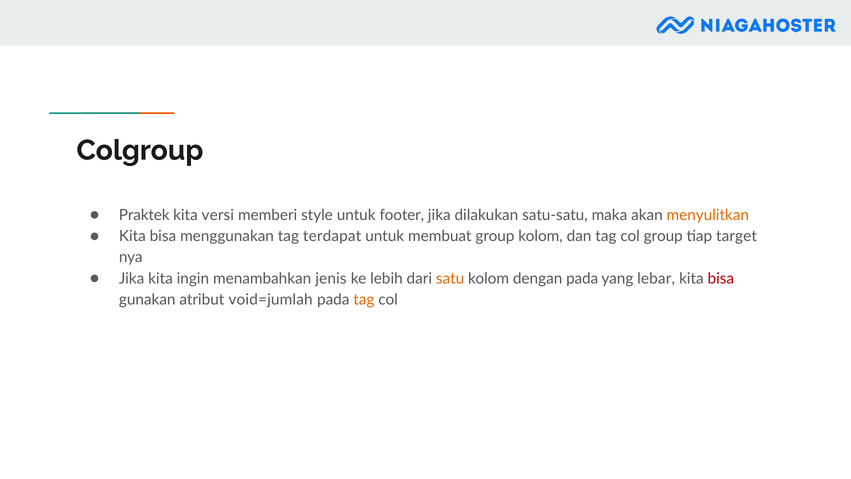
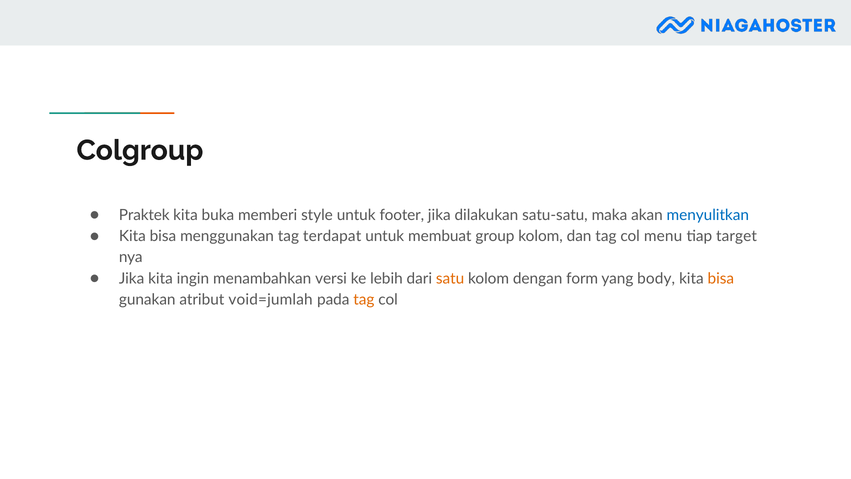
versi: versi -> buka
menyulitkan colour: orange -> blue
col group: group -> menu
jenis: jenis -> versi
dengan pada: pada -> form
lebar: lebar -> body
bisa at (721, 278) colour: red -> orange
